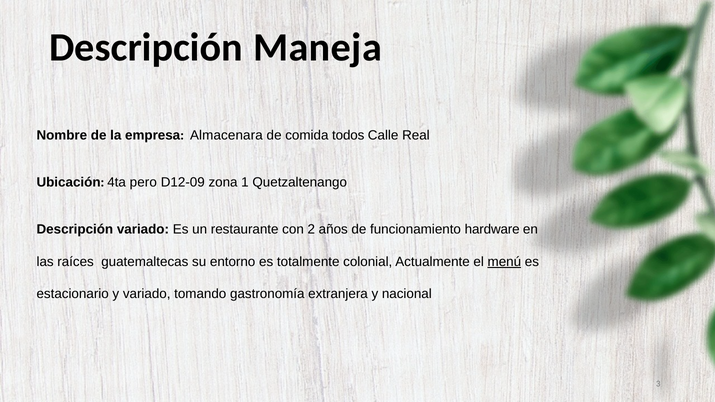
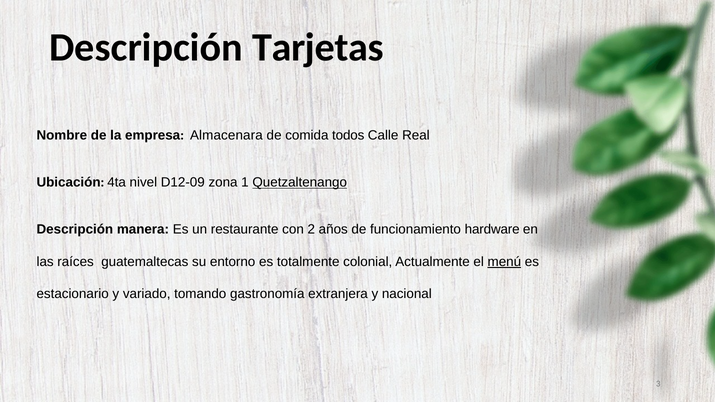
Maneja: Maneja -> Tarjetas
pero: pero -> nivel
Quetzaltenango underline: none -> present
Descripción variado: variado -> manera
